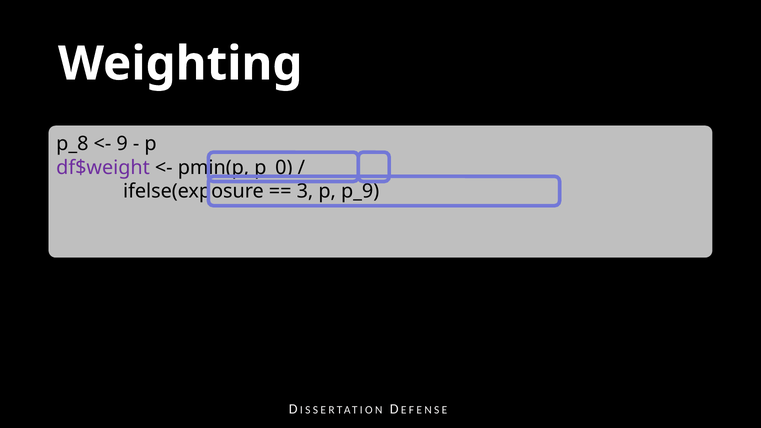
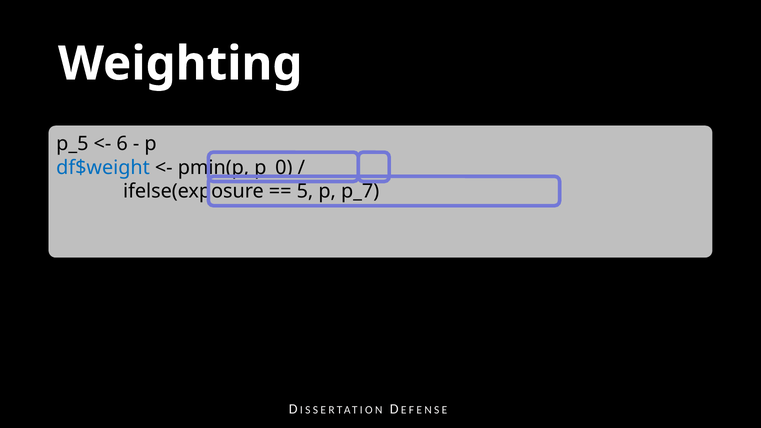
p_8: p_8 -> p_5
9: 9 -> 6
df$weight colour: purple -> blue
3: 3 -> 5
p_9: p_9 -> p_7
